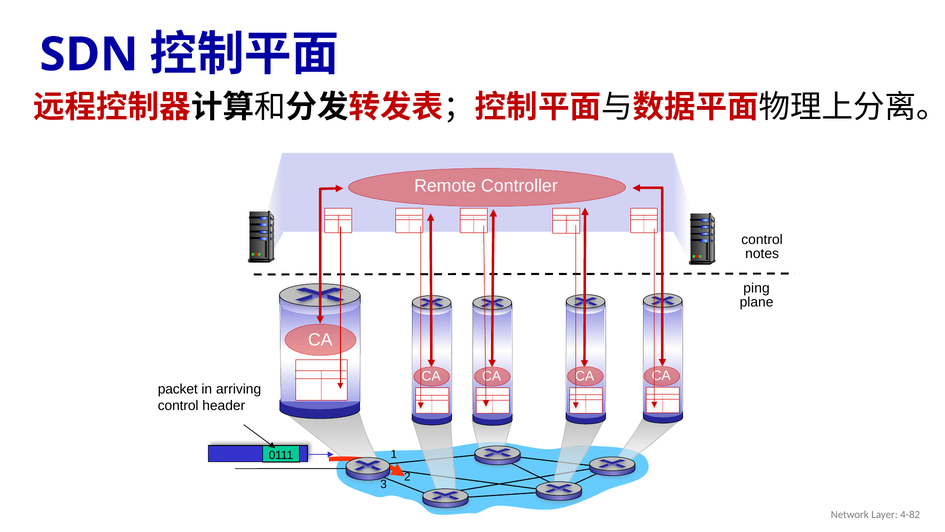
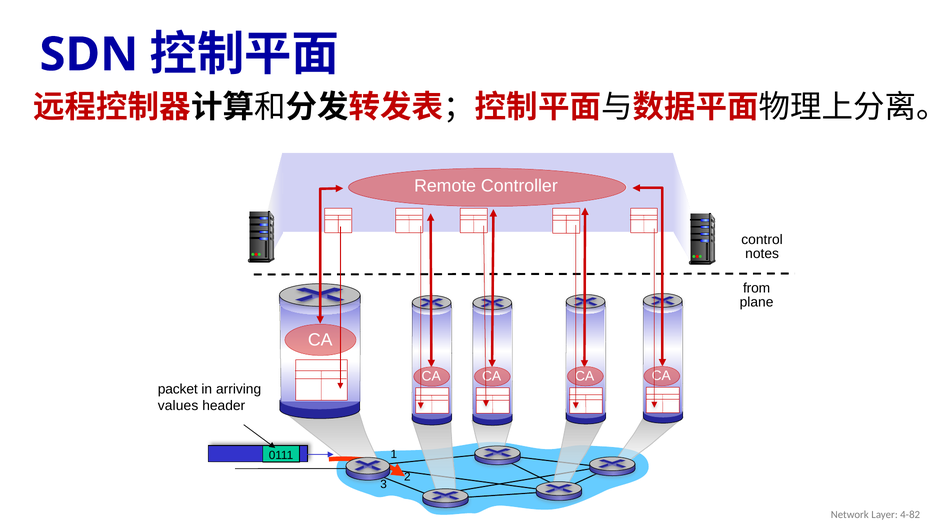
ping: ping -> from
control at (178, 405): control -> values
